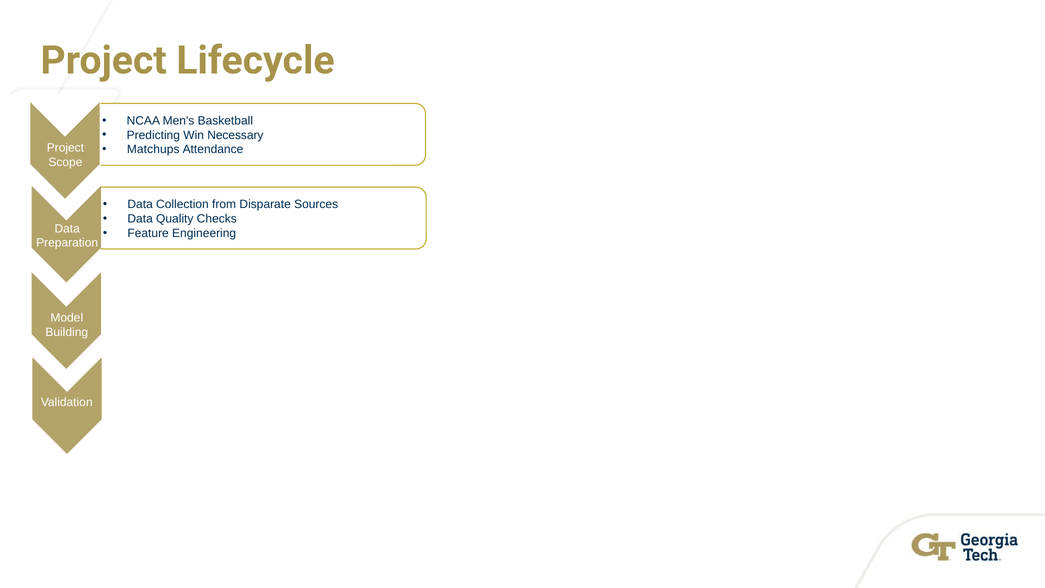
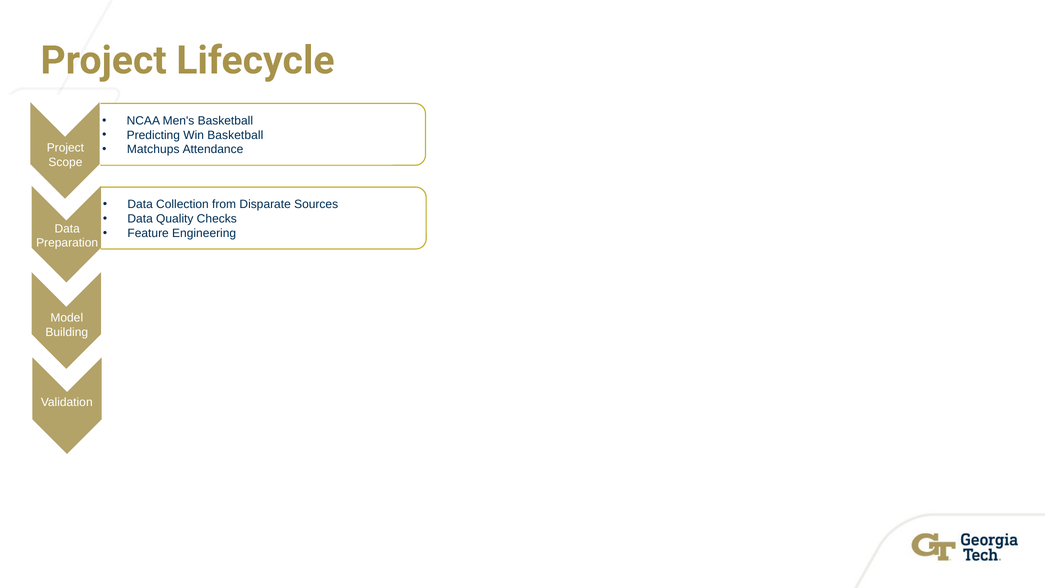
Win Necessary: Necessary -> Basketball
